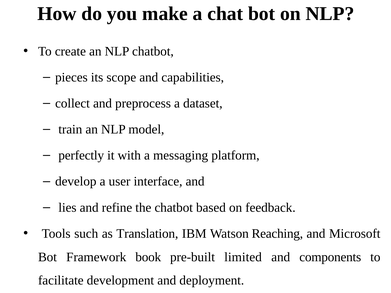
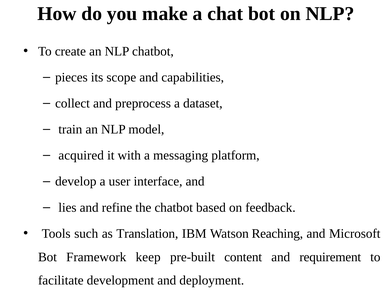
perfectly: perfectly -> acquired
book: book -> keep
limited: limited -> content
components: components -> requirement
